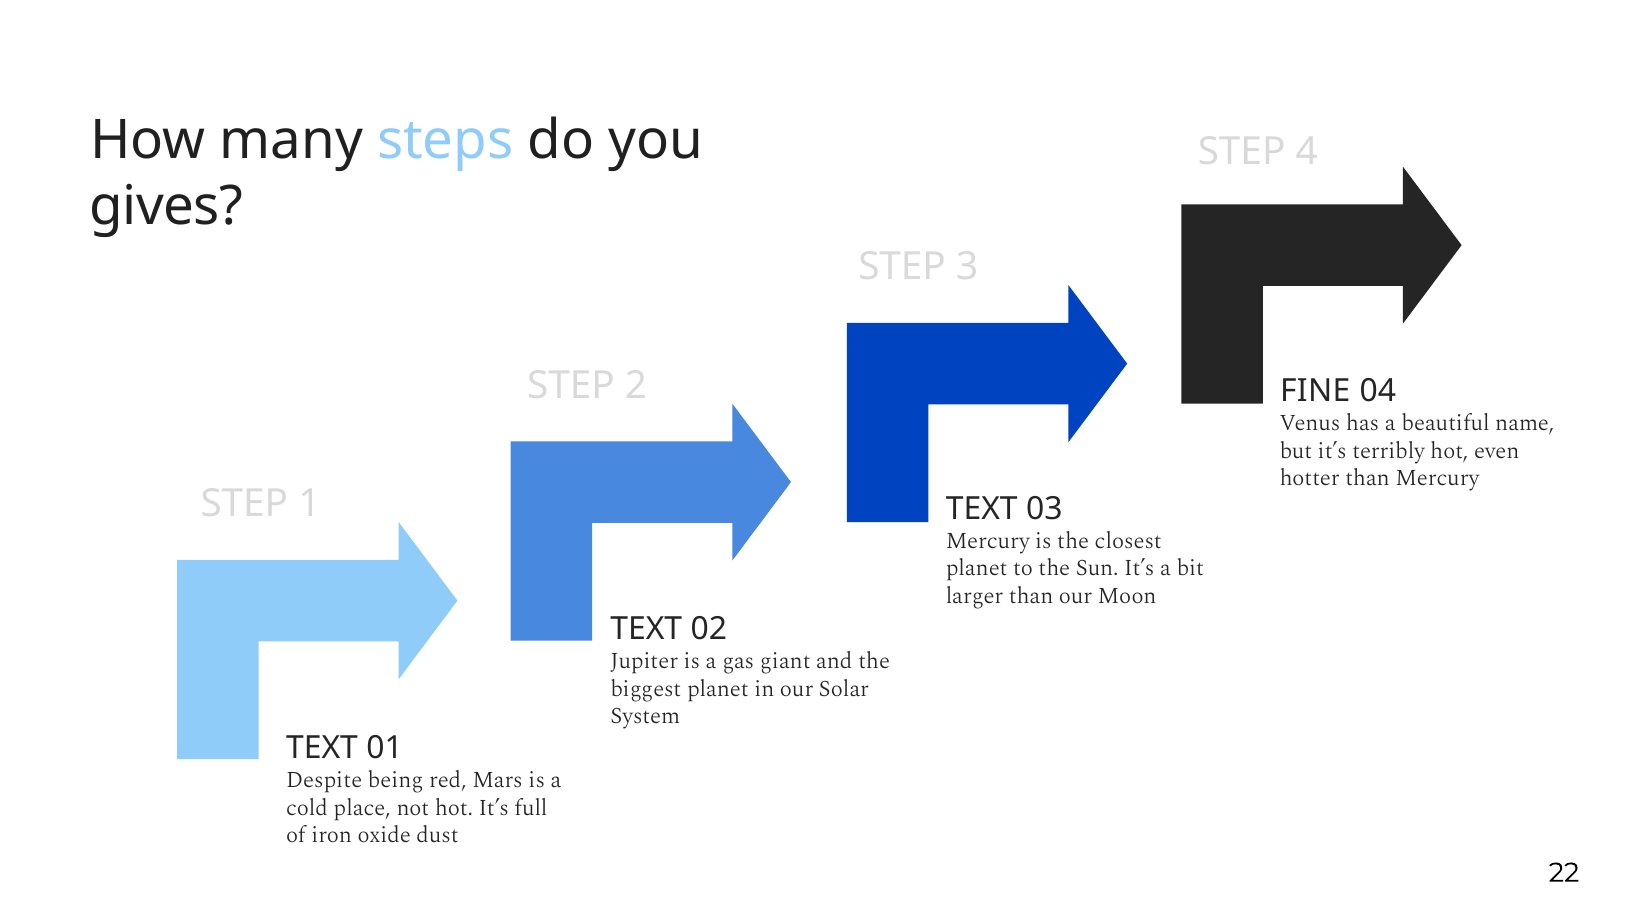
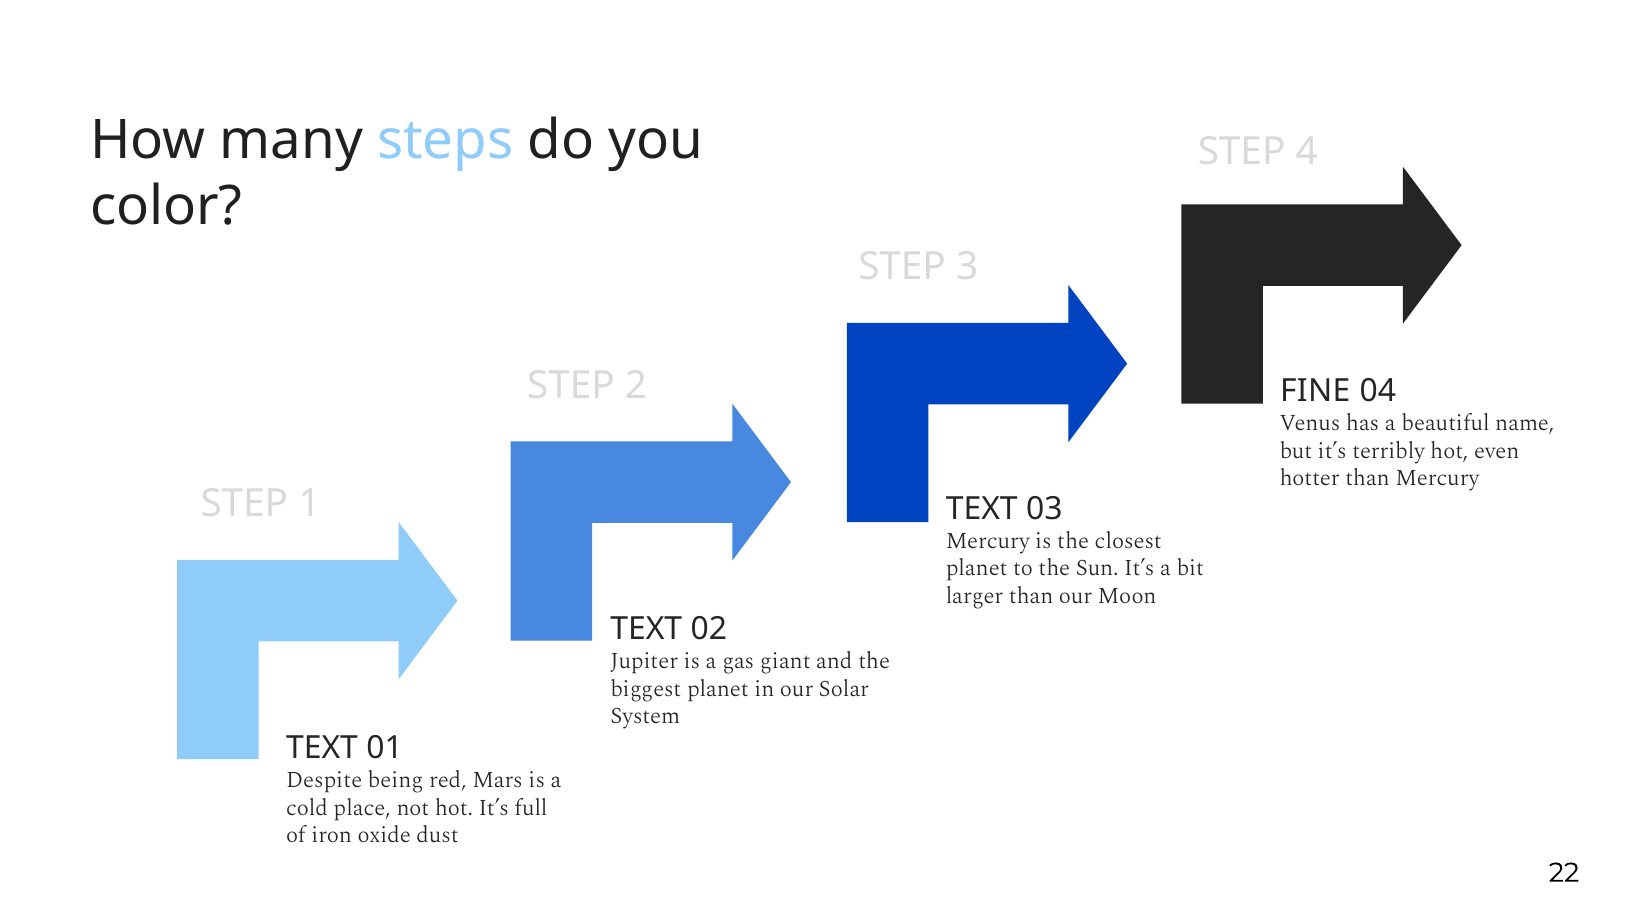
gives: gives -> color
